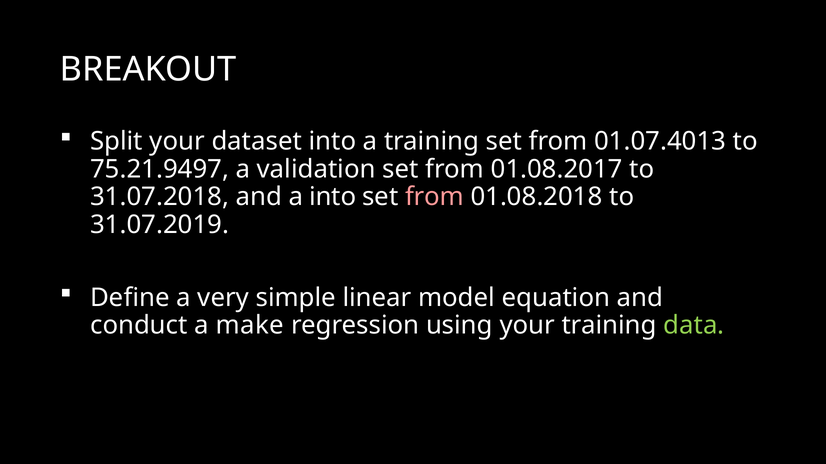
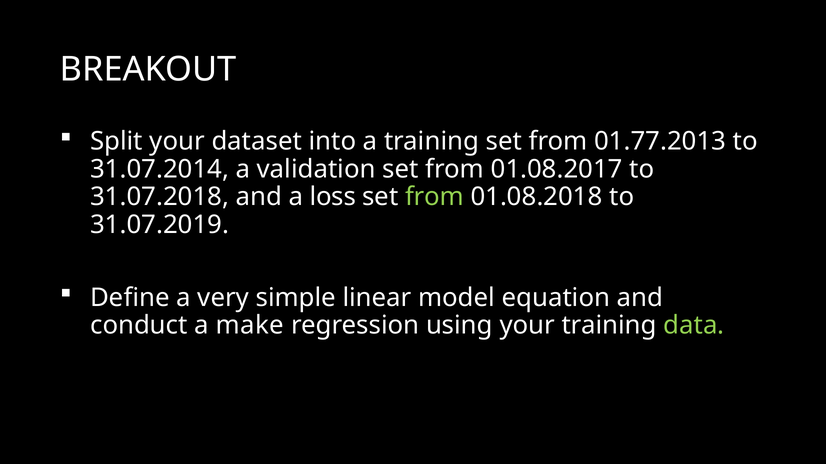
01.07.4013: 01.07.4013 -> 01.77.2013
75.21.9497: 75.21.9497 -> 31.07.2014
a into: into -> loss
from at (435, 197) colour: pink -> light green
